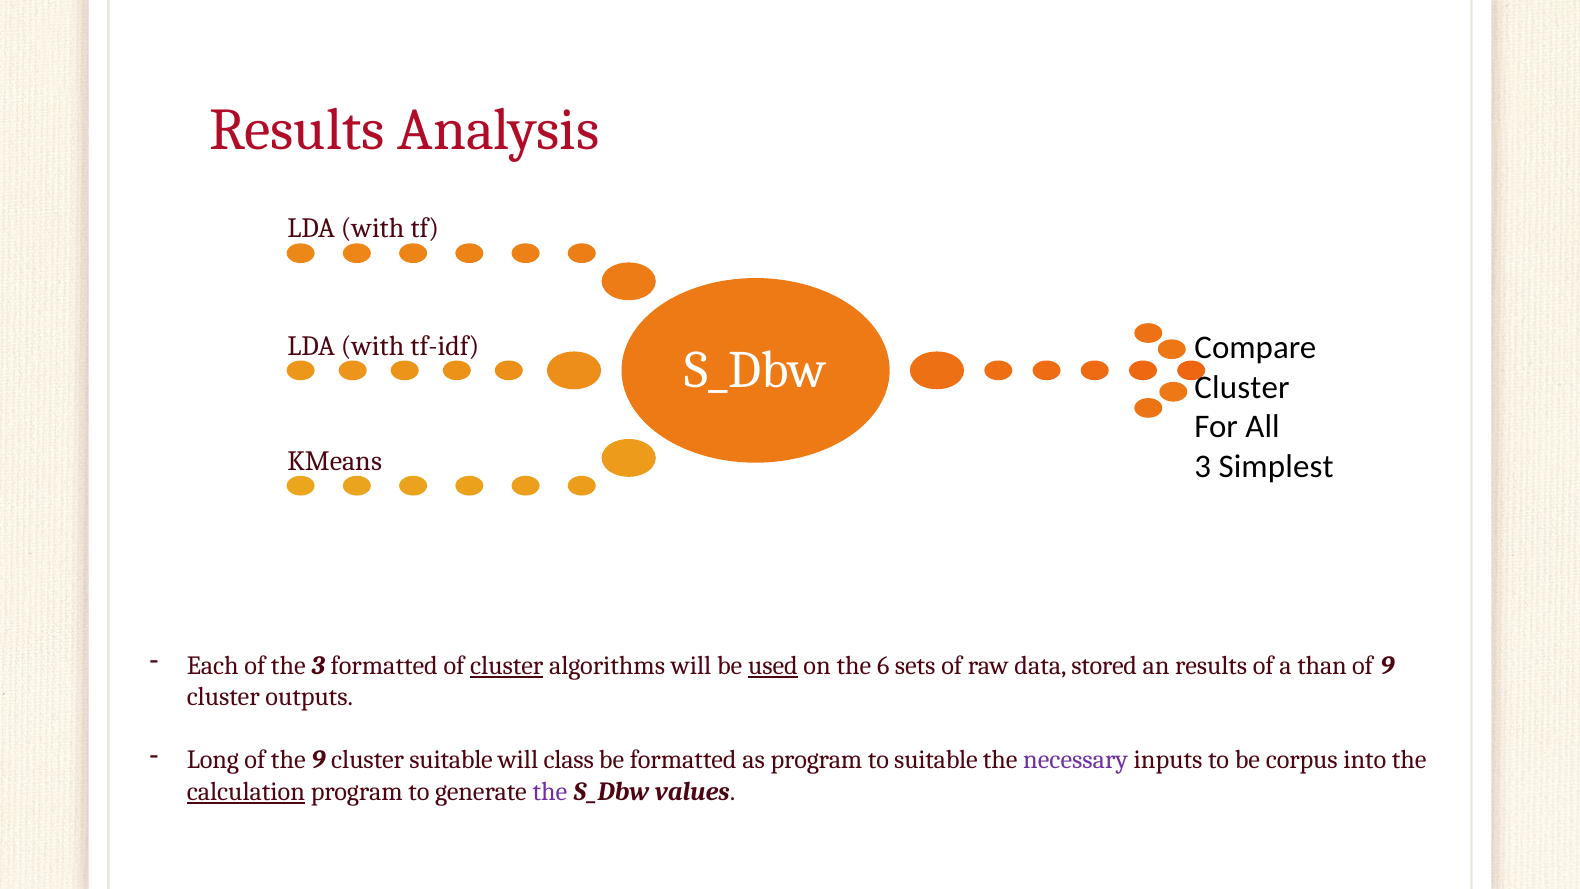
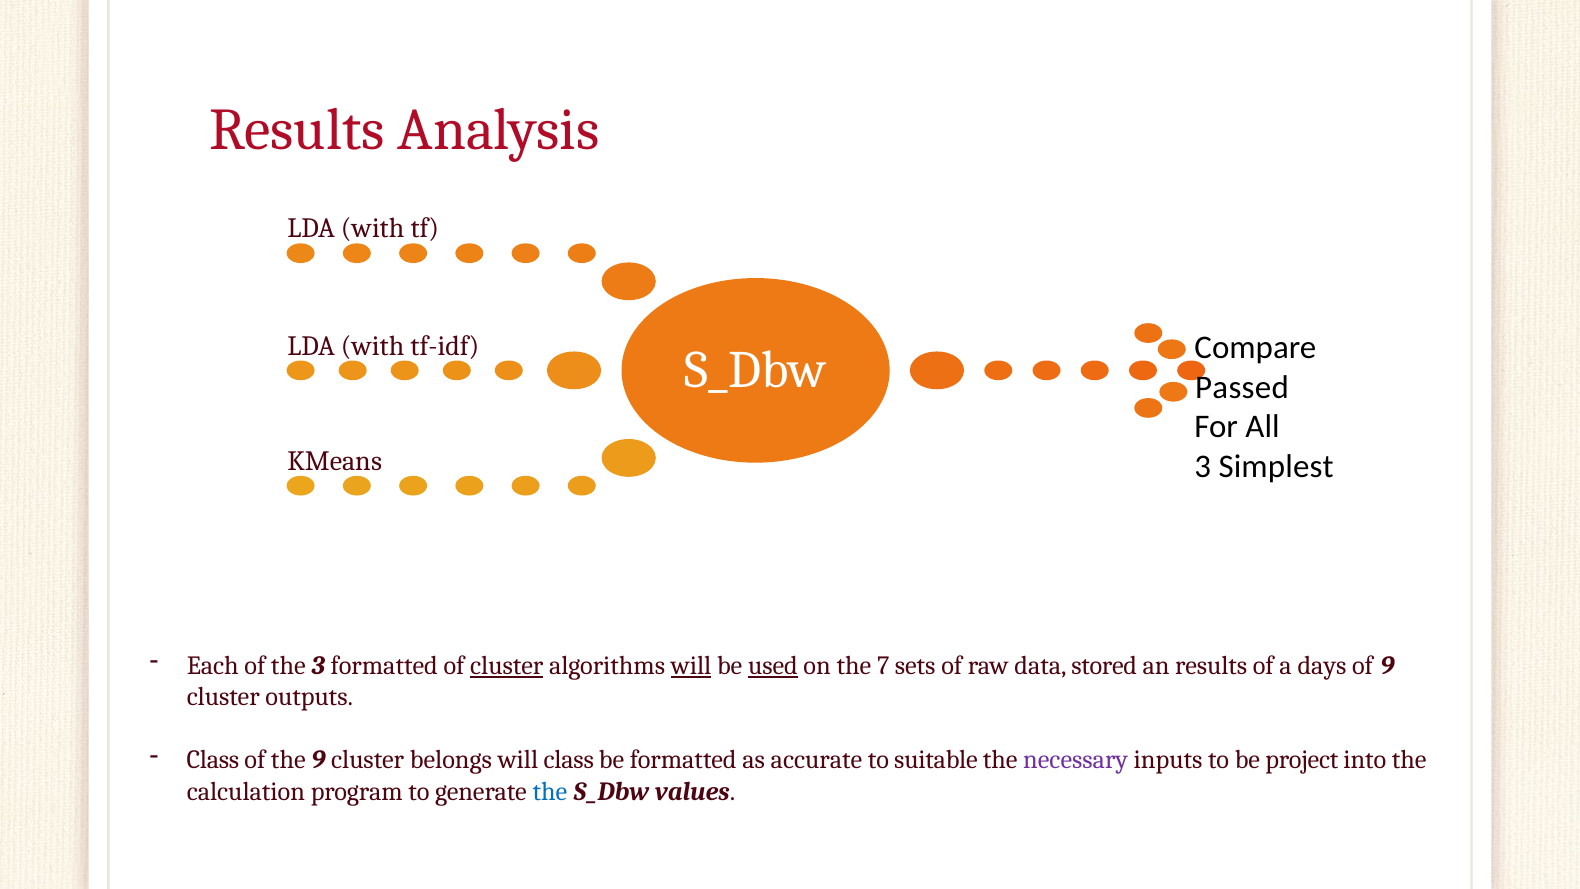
Cluster at (1242, 388): Cluster -> Passed
will at (691, 665) underline: none -> present
6: 6 -> 7
than: than -> days
Long at (213, 760): Long -> Class
cluster suitable: suitable -> belongs
as program: program -> accurate
corpus: corpus -> project
calculation underline: present -> none
the at (550, 792) colour: purple -> blue
